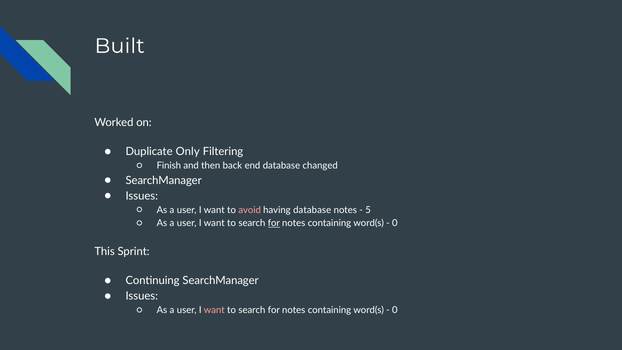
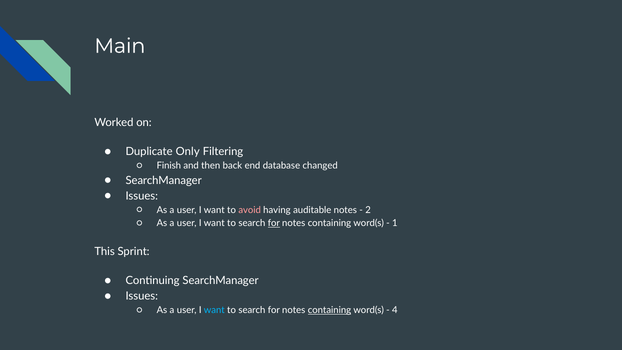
Built: Built -> Main
having database: database -> auditable
5: 5 -> 2
0 at (395, 223): 0 -> 1
want at (214, 310) colour: pink -> light blue
containing at (329, 310) underline: none -> present
0 at (395, 310): 0 -> 4
